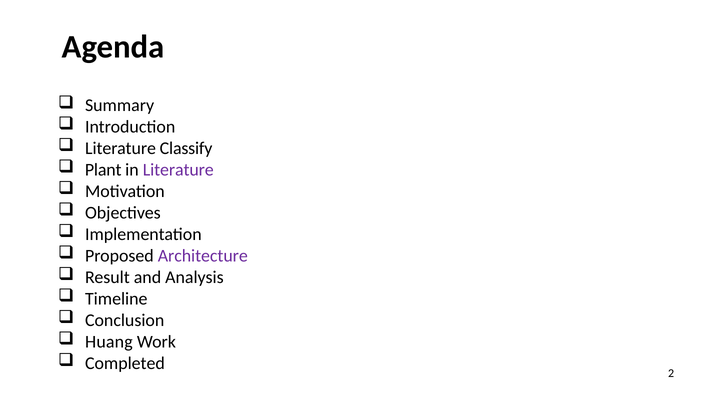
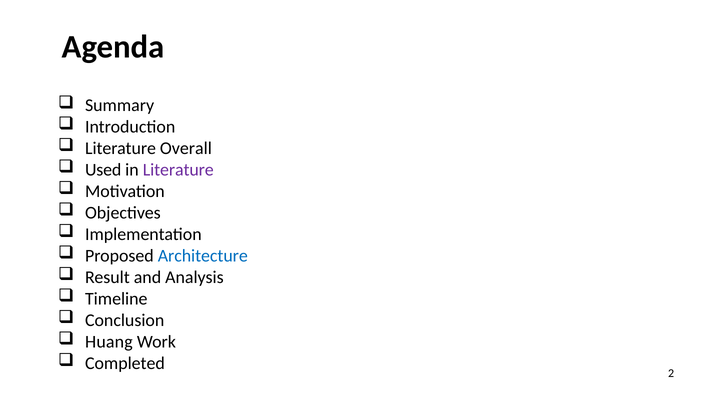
Classify: Classify -> Overall
Plant: Plant -> Used
Architecture colour: purple -> blue
